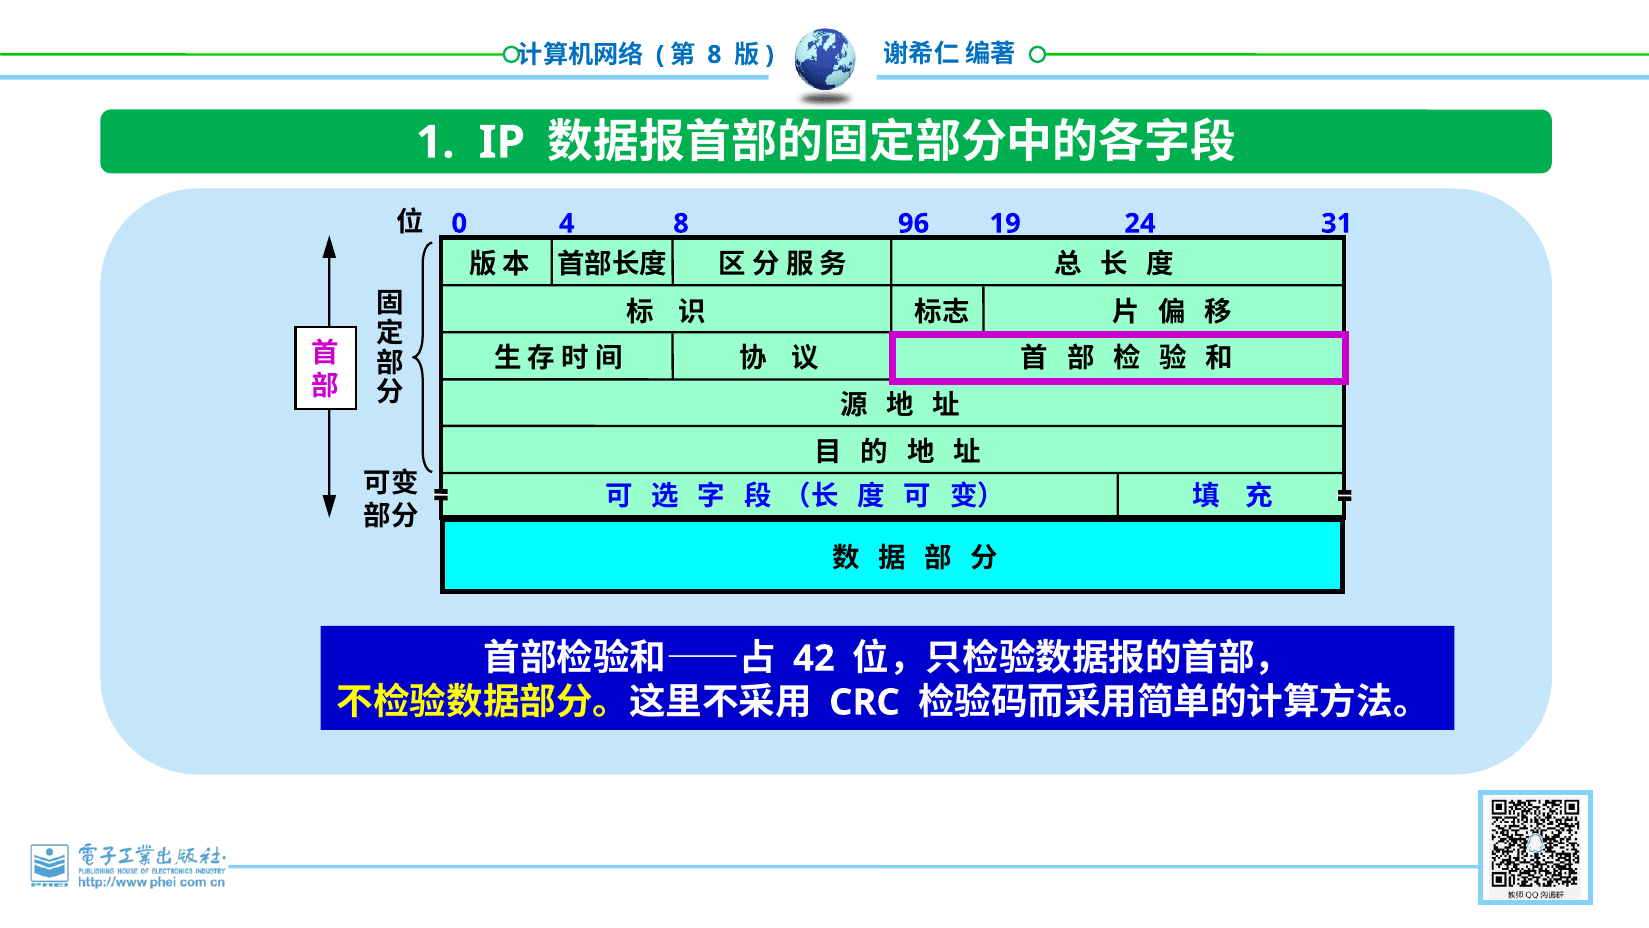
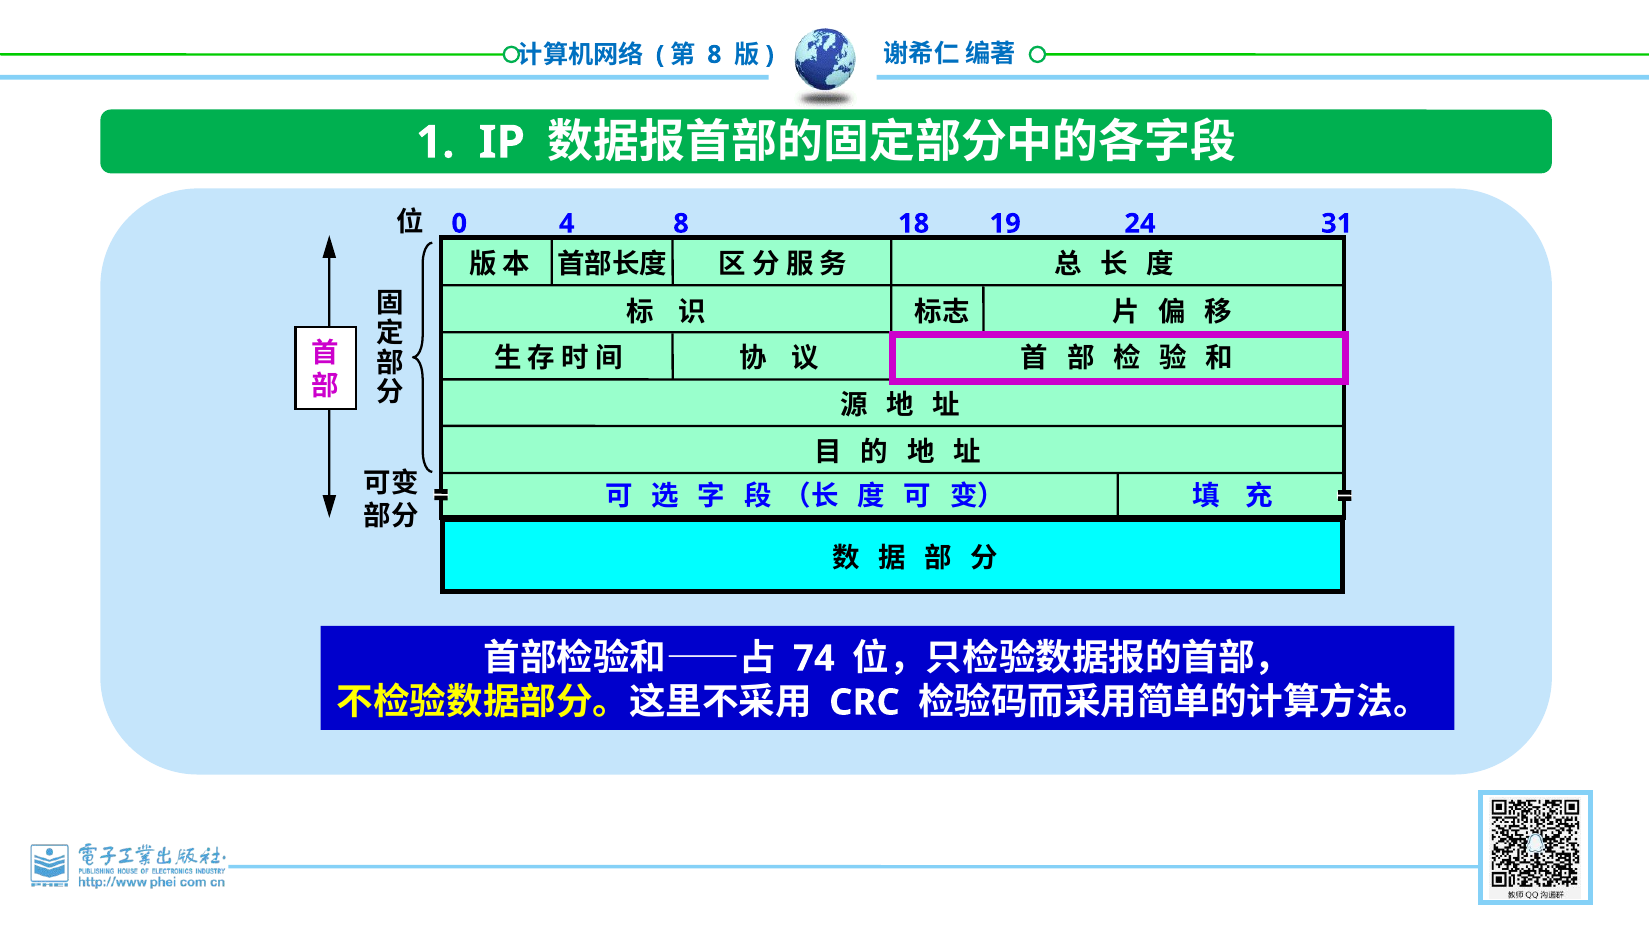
96: 96 -> 18
42: 42 -> 74
